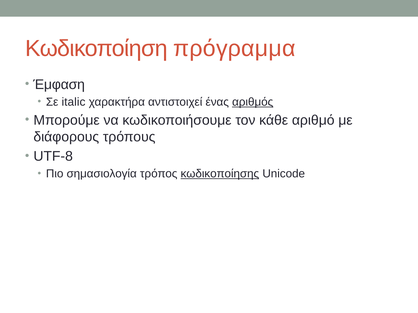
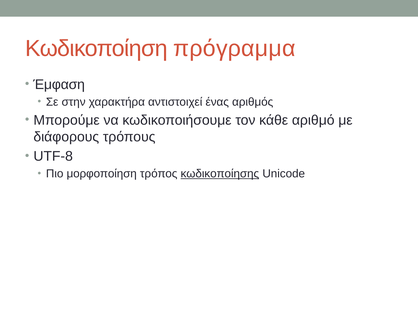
italic: italic -> στην
αριθμός underline: present -> none
σημασιολογία: σημασιολογία -> μορφοποίηση
